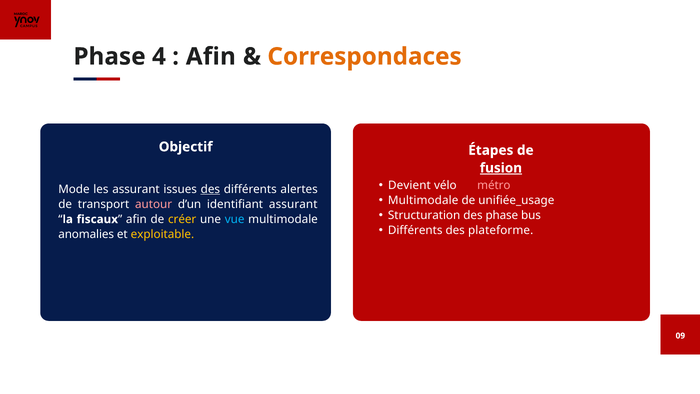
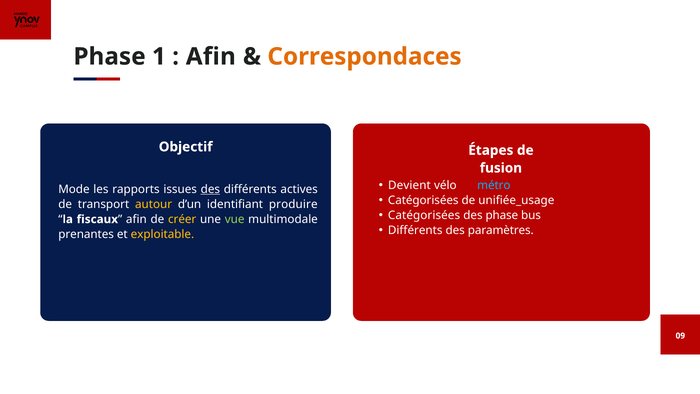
4: 4 -> 1
fusion underline: present -> none
métro colour: pink -> light blue
les assurant: assurant -> rapports
alertes: alertes -> actives
Multimodale at (423, 200): Multimodale -> Catégorisées
autour colour: pink -> yellow
identifiant assurant: assurant -> produire
Structuration at (424, 215): Structuration -> Catégorisées
vue colour: light blue -> light green
plateforme: plateforme -> paramètres
anomalies: anomalies -> prenantes
